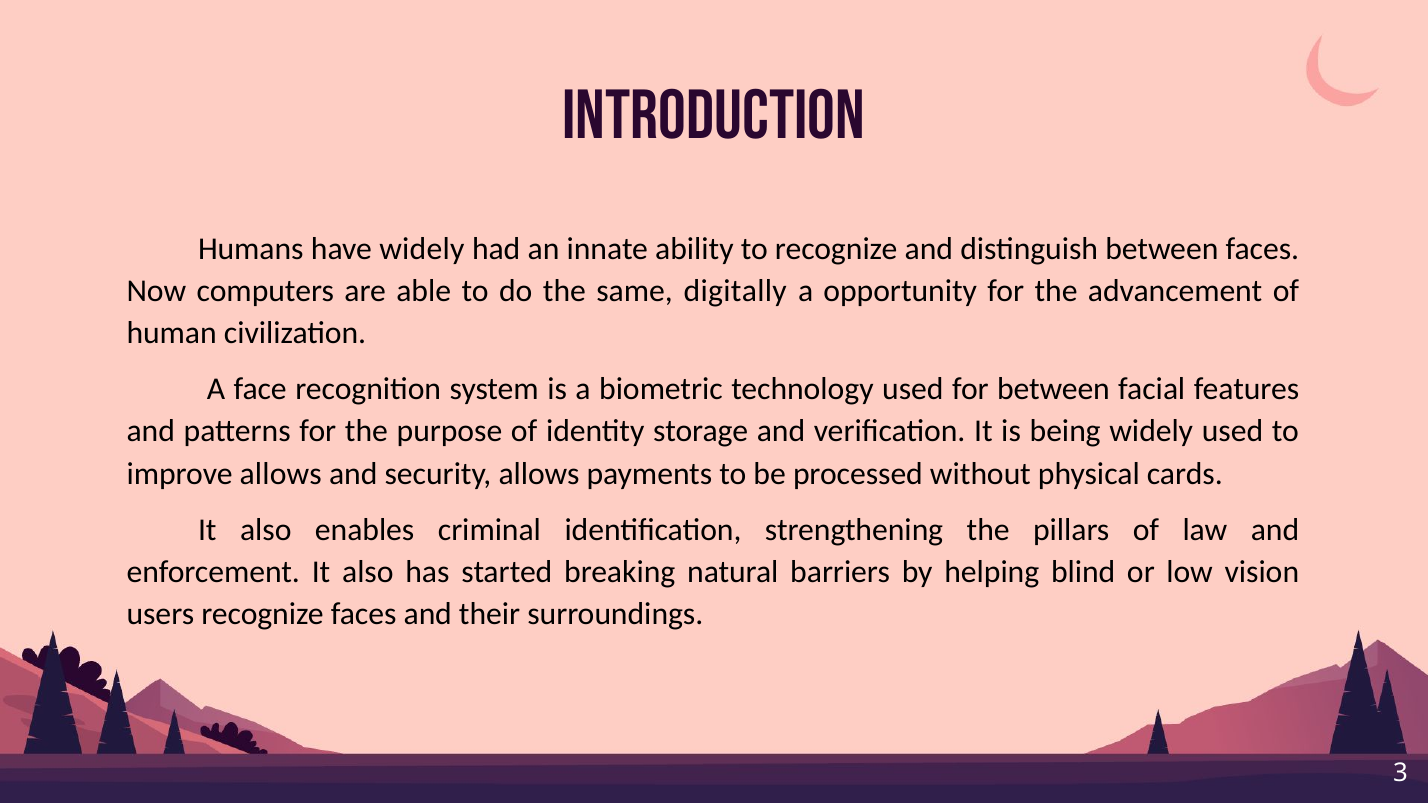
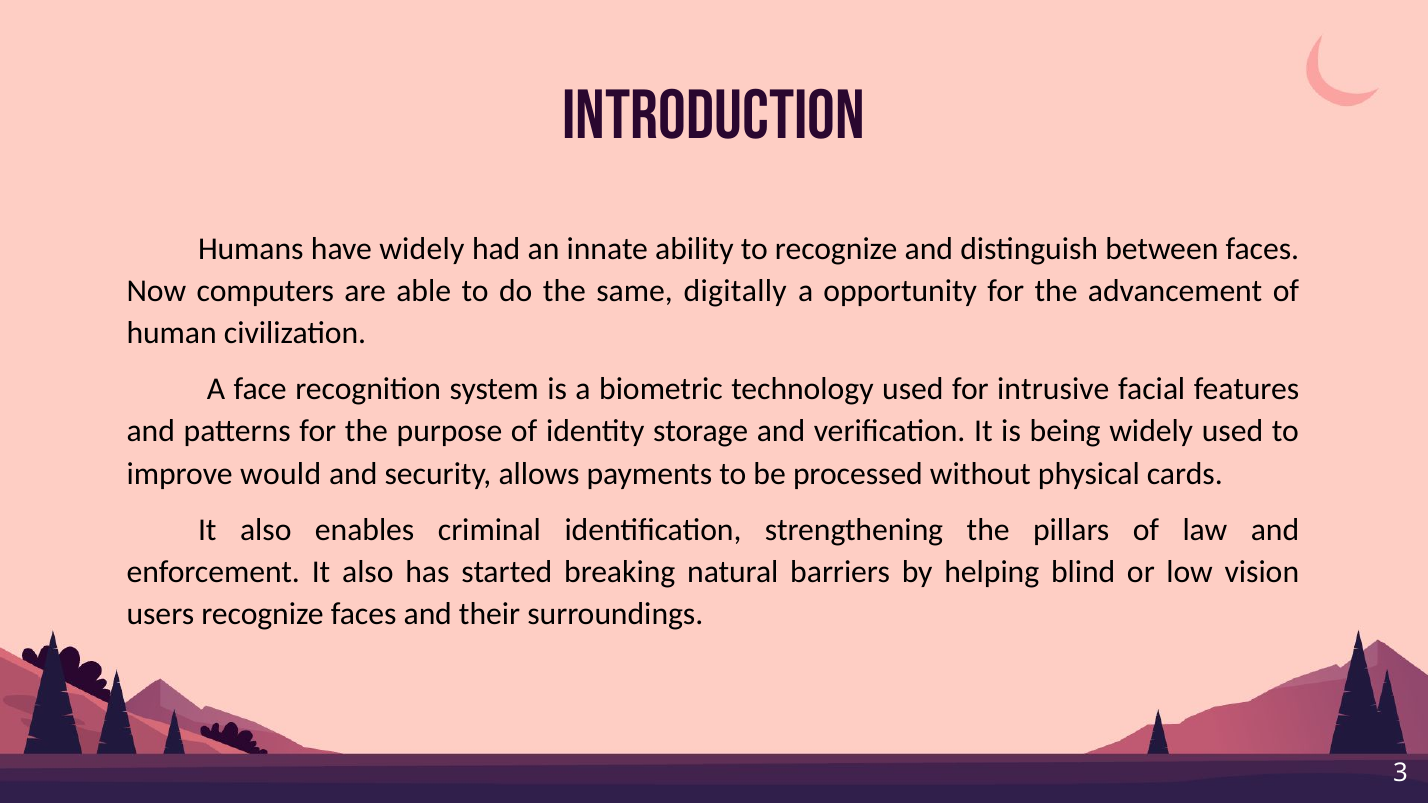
for between: between -> intrusive
improve allows: allows -> would
